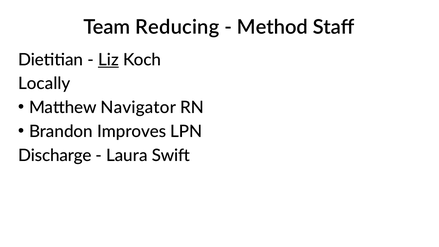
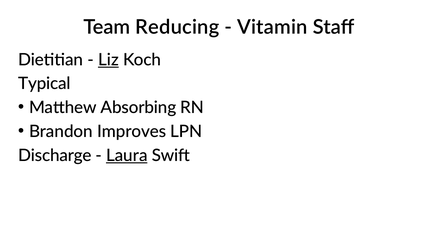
Method: Method -> Vitamin
Locally: Locally -> Typical
Navigator: Navigator -> Absorbing
Laura underline: none -> present
